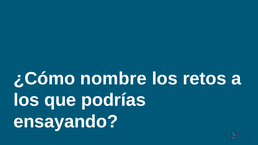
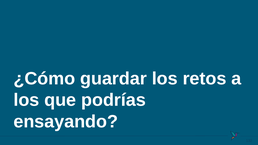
nombre: nombre -> guardar
